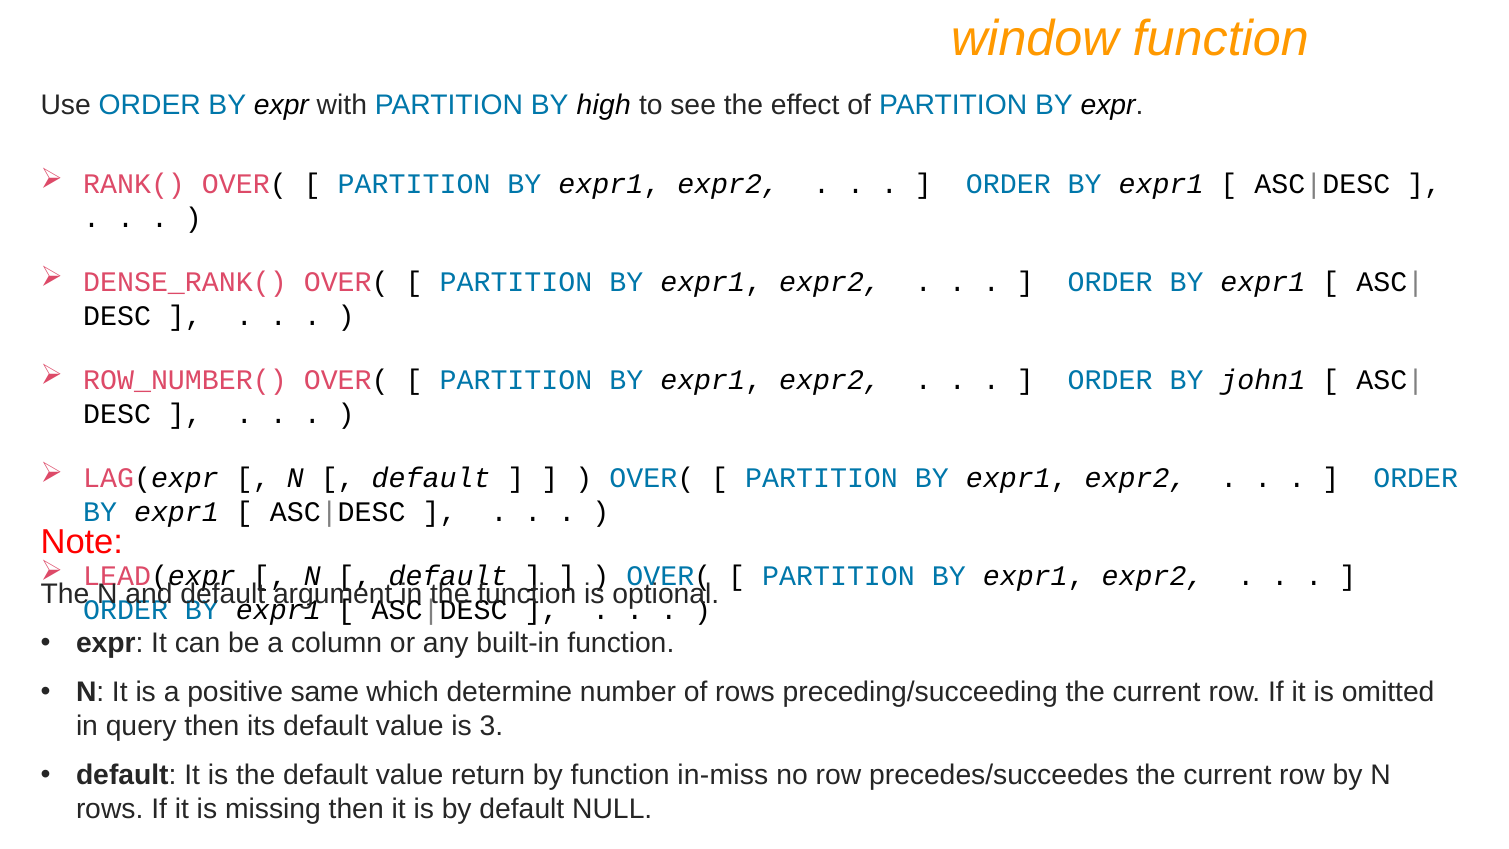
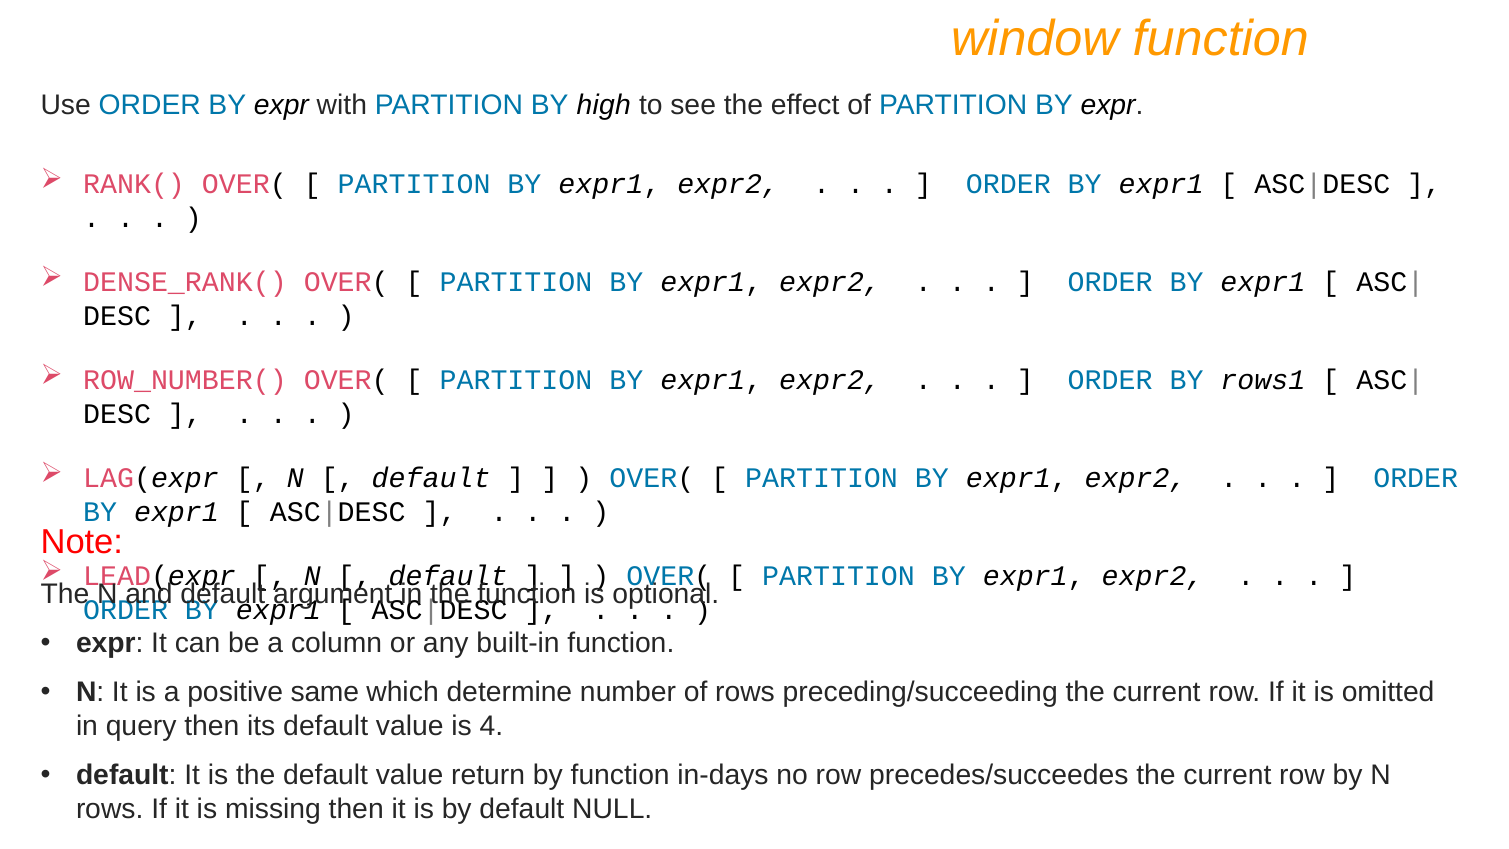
john1: john1 -> rows1
3: 3 -> 4
in-miss: in-miss -> in-days
